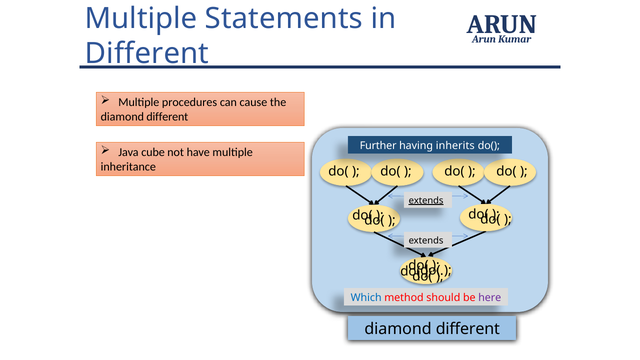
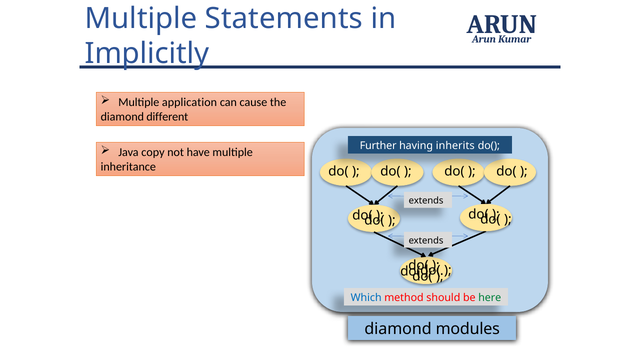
Different at (147, 54): Different -> Implicitly
procedures: procedures -> application
cube: cube -> copy
extends at (426, 200) underline: present -> none
here colour: purple -> green
different at (468, 329): different -> modules
